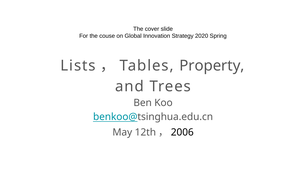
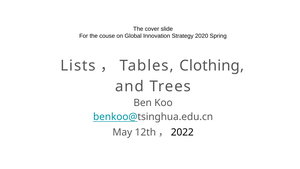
Property: Property -> Clothing
2006: 2006 -> 2022
